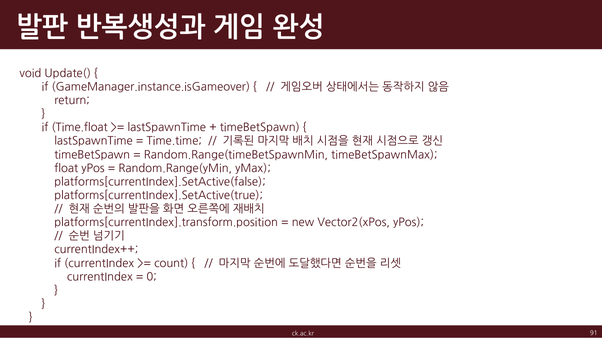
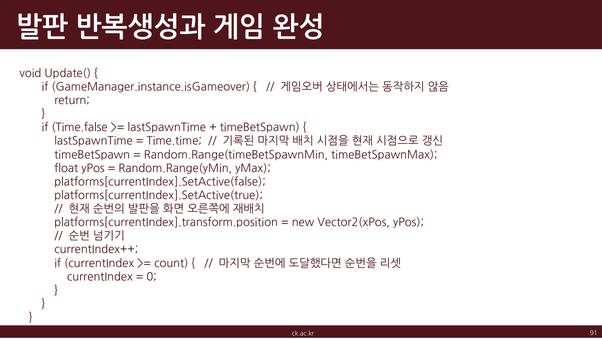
Time.float: Time.float -> Time.false
